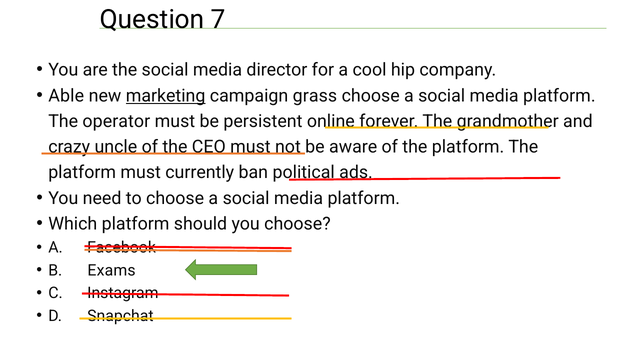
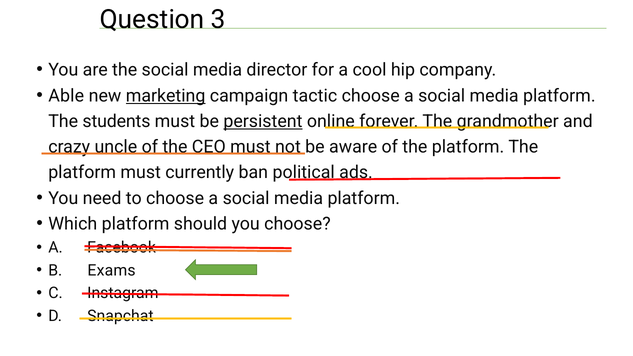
7: 7 -> 3
grass: grass -> tactic
operator: operator -> students
persistent underline: none -> present
